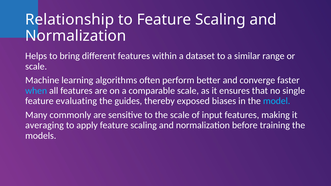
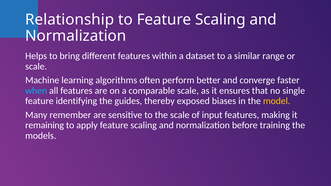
evaluating: evaluating -> identifying
model colour: light blue -> yellow
commonly: commonly -> remember
averaging: averaging -> remaining
